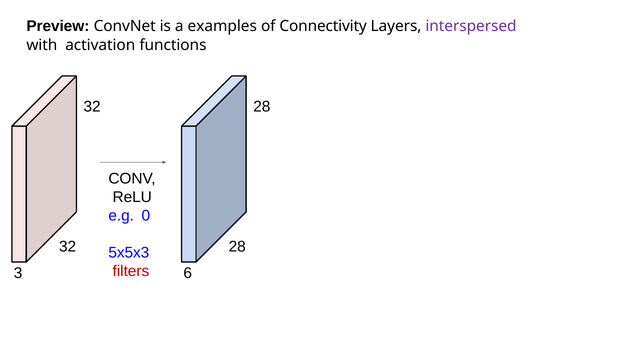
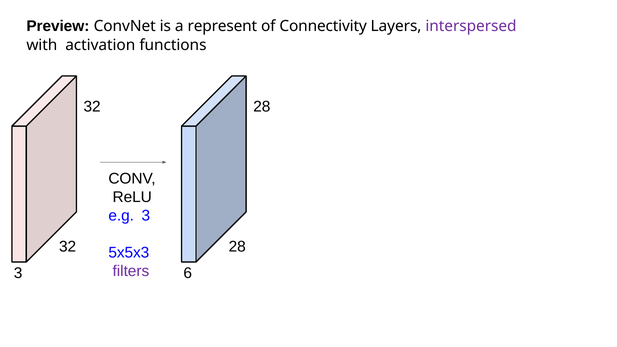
examples: examples -> represent
e.g 0: 0 -> 3
filters colour: red -> purple
